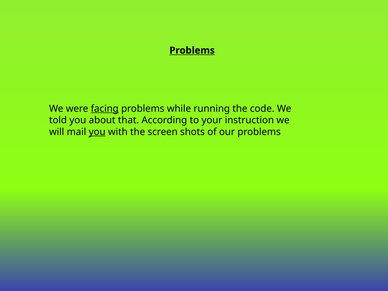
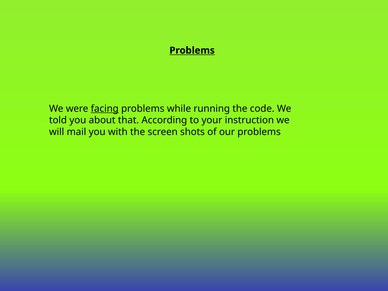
you at (97, 132) underline: present -> none
